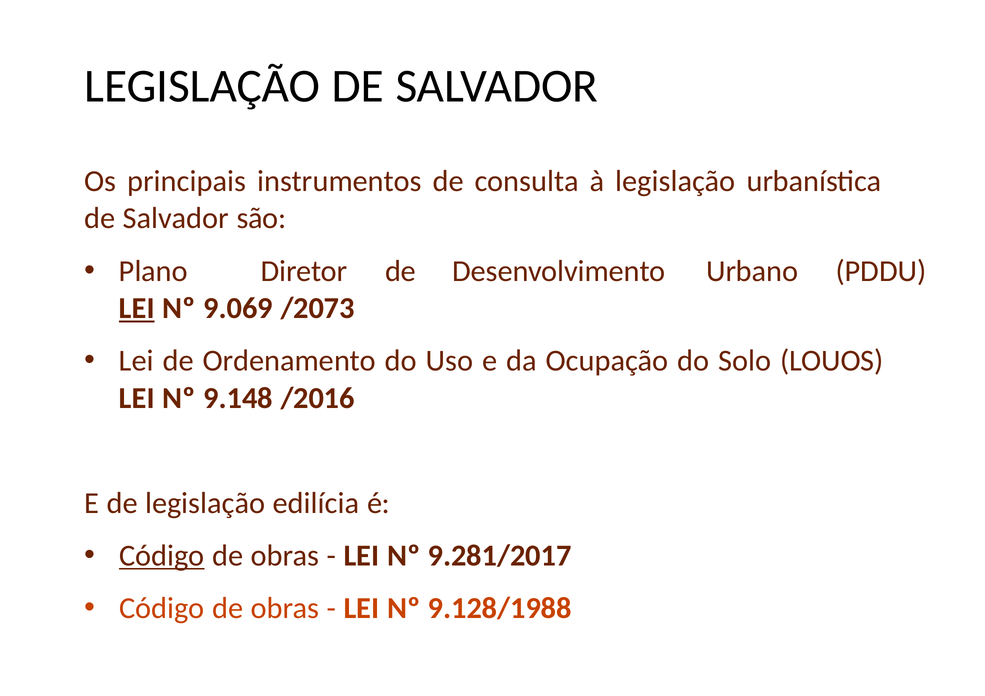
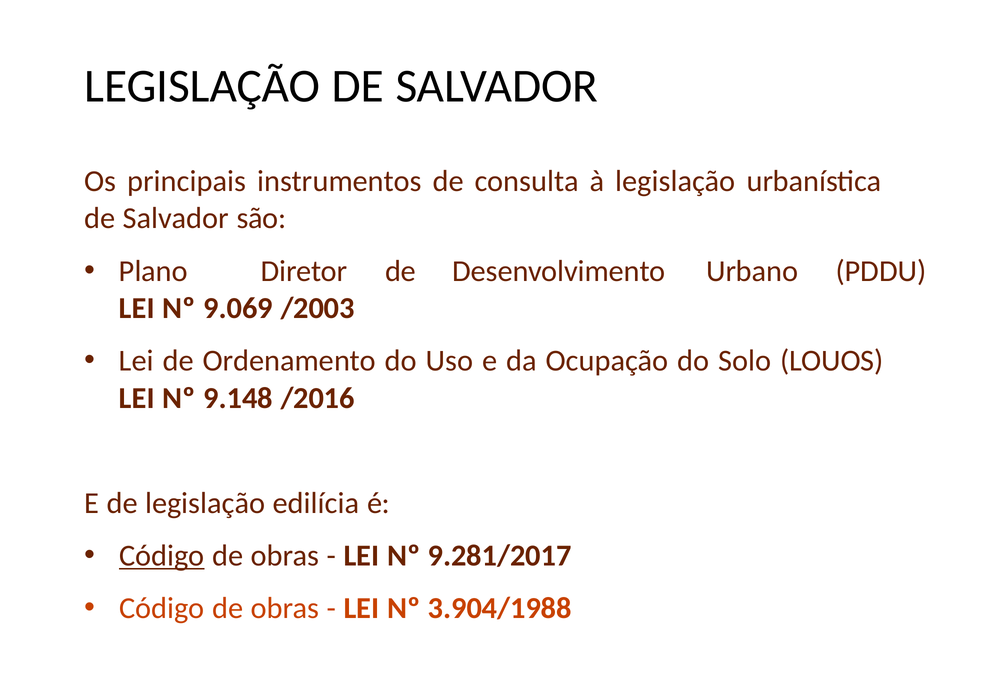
LEI at (137, 308) underline: present -> none
/2073: /2073 -> /2003
9.128/1988: 9.128/1988 -> 3.904/1988
